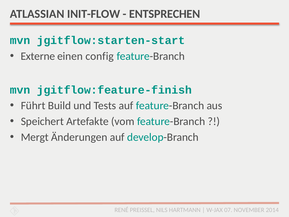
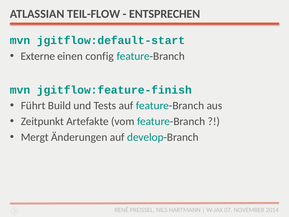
INIT-FLOW: INIT-FLOW -> TEIL-FLOW
jgitflow:starten-start: jgitflow:starten-start -> jgitflow:default-start
Speichert: Speichert -> Zeitpunkt
